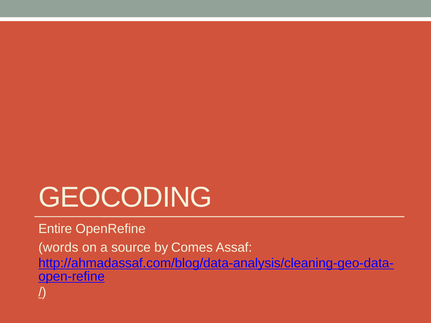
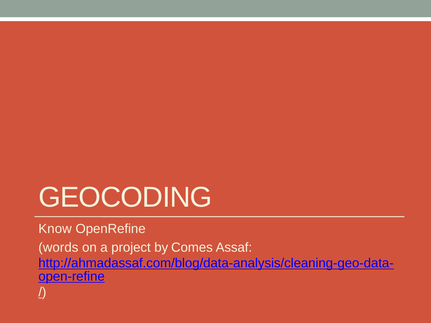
Entire: Entire -> Know
source: source -> project
